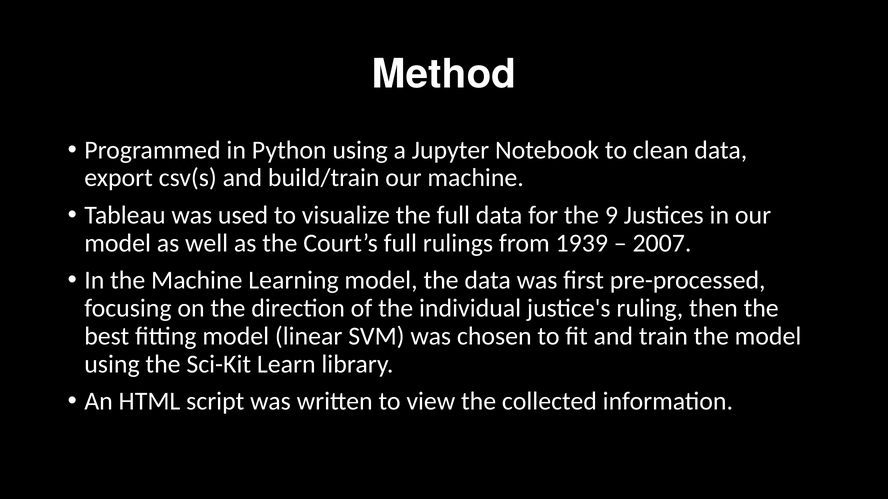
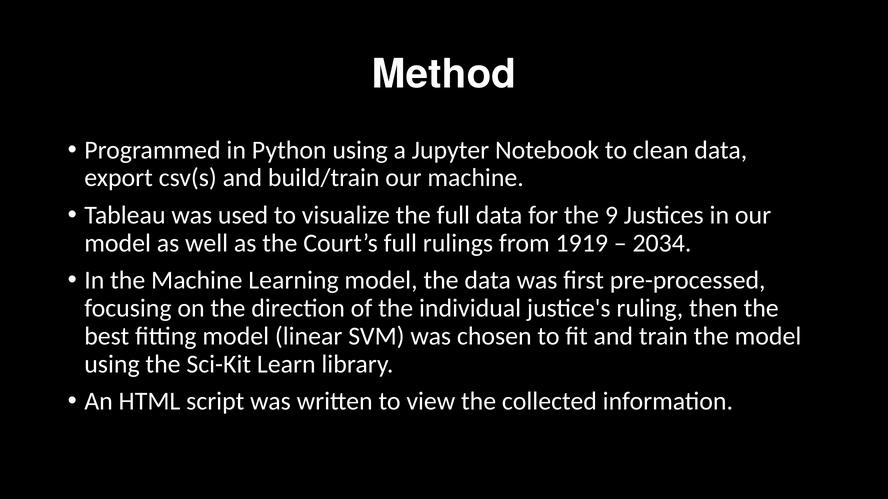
1939: 1939 -> 1919
2007: 2007 -> 2034
